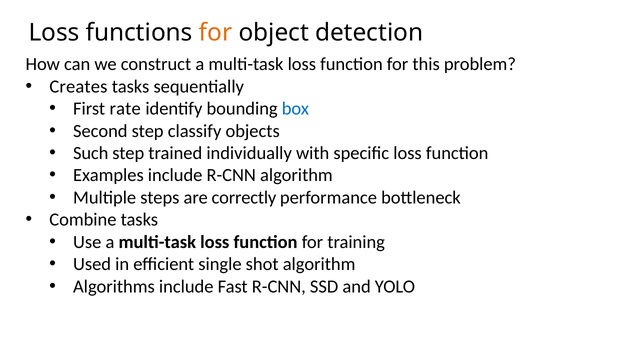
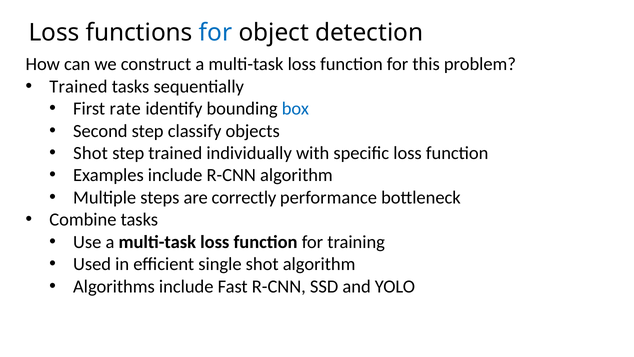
for at (216, 33) colour: orange -> blue
Creates at (78, 86): Creates -> Trained
Such at (91, 153): Such -> Shot
